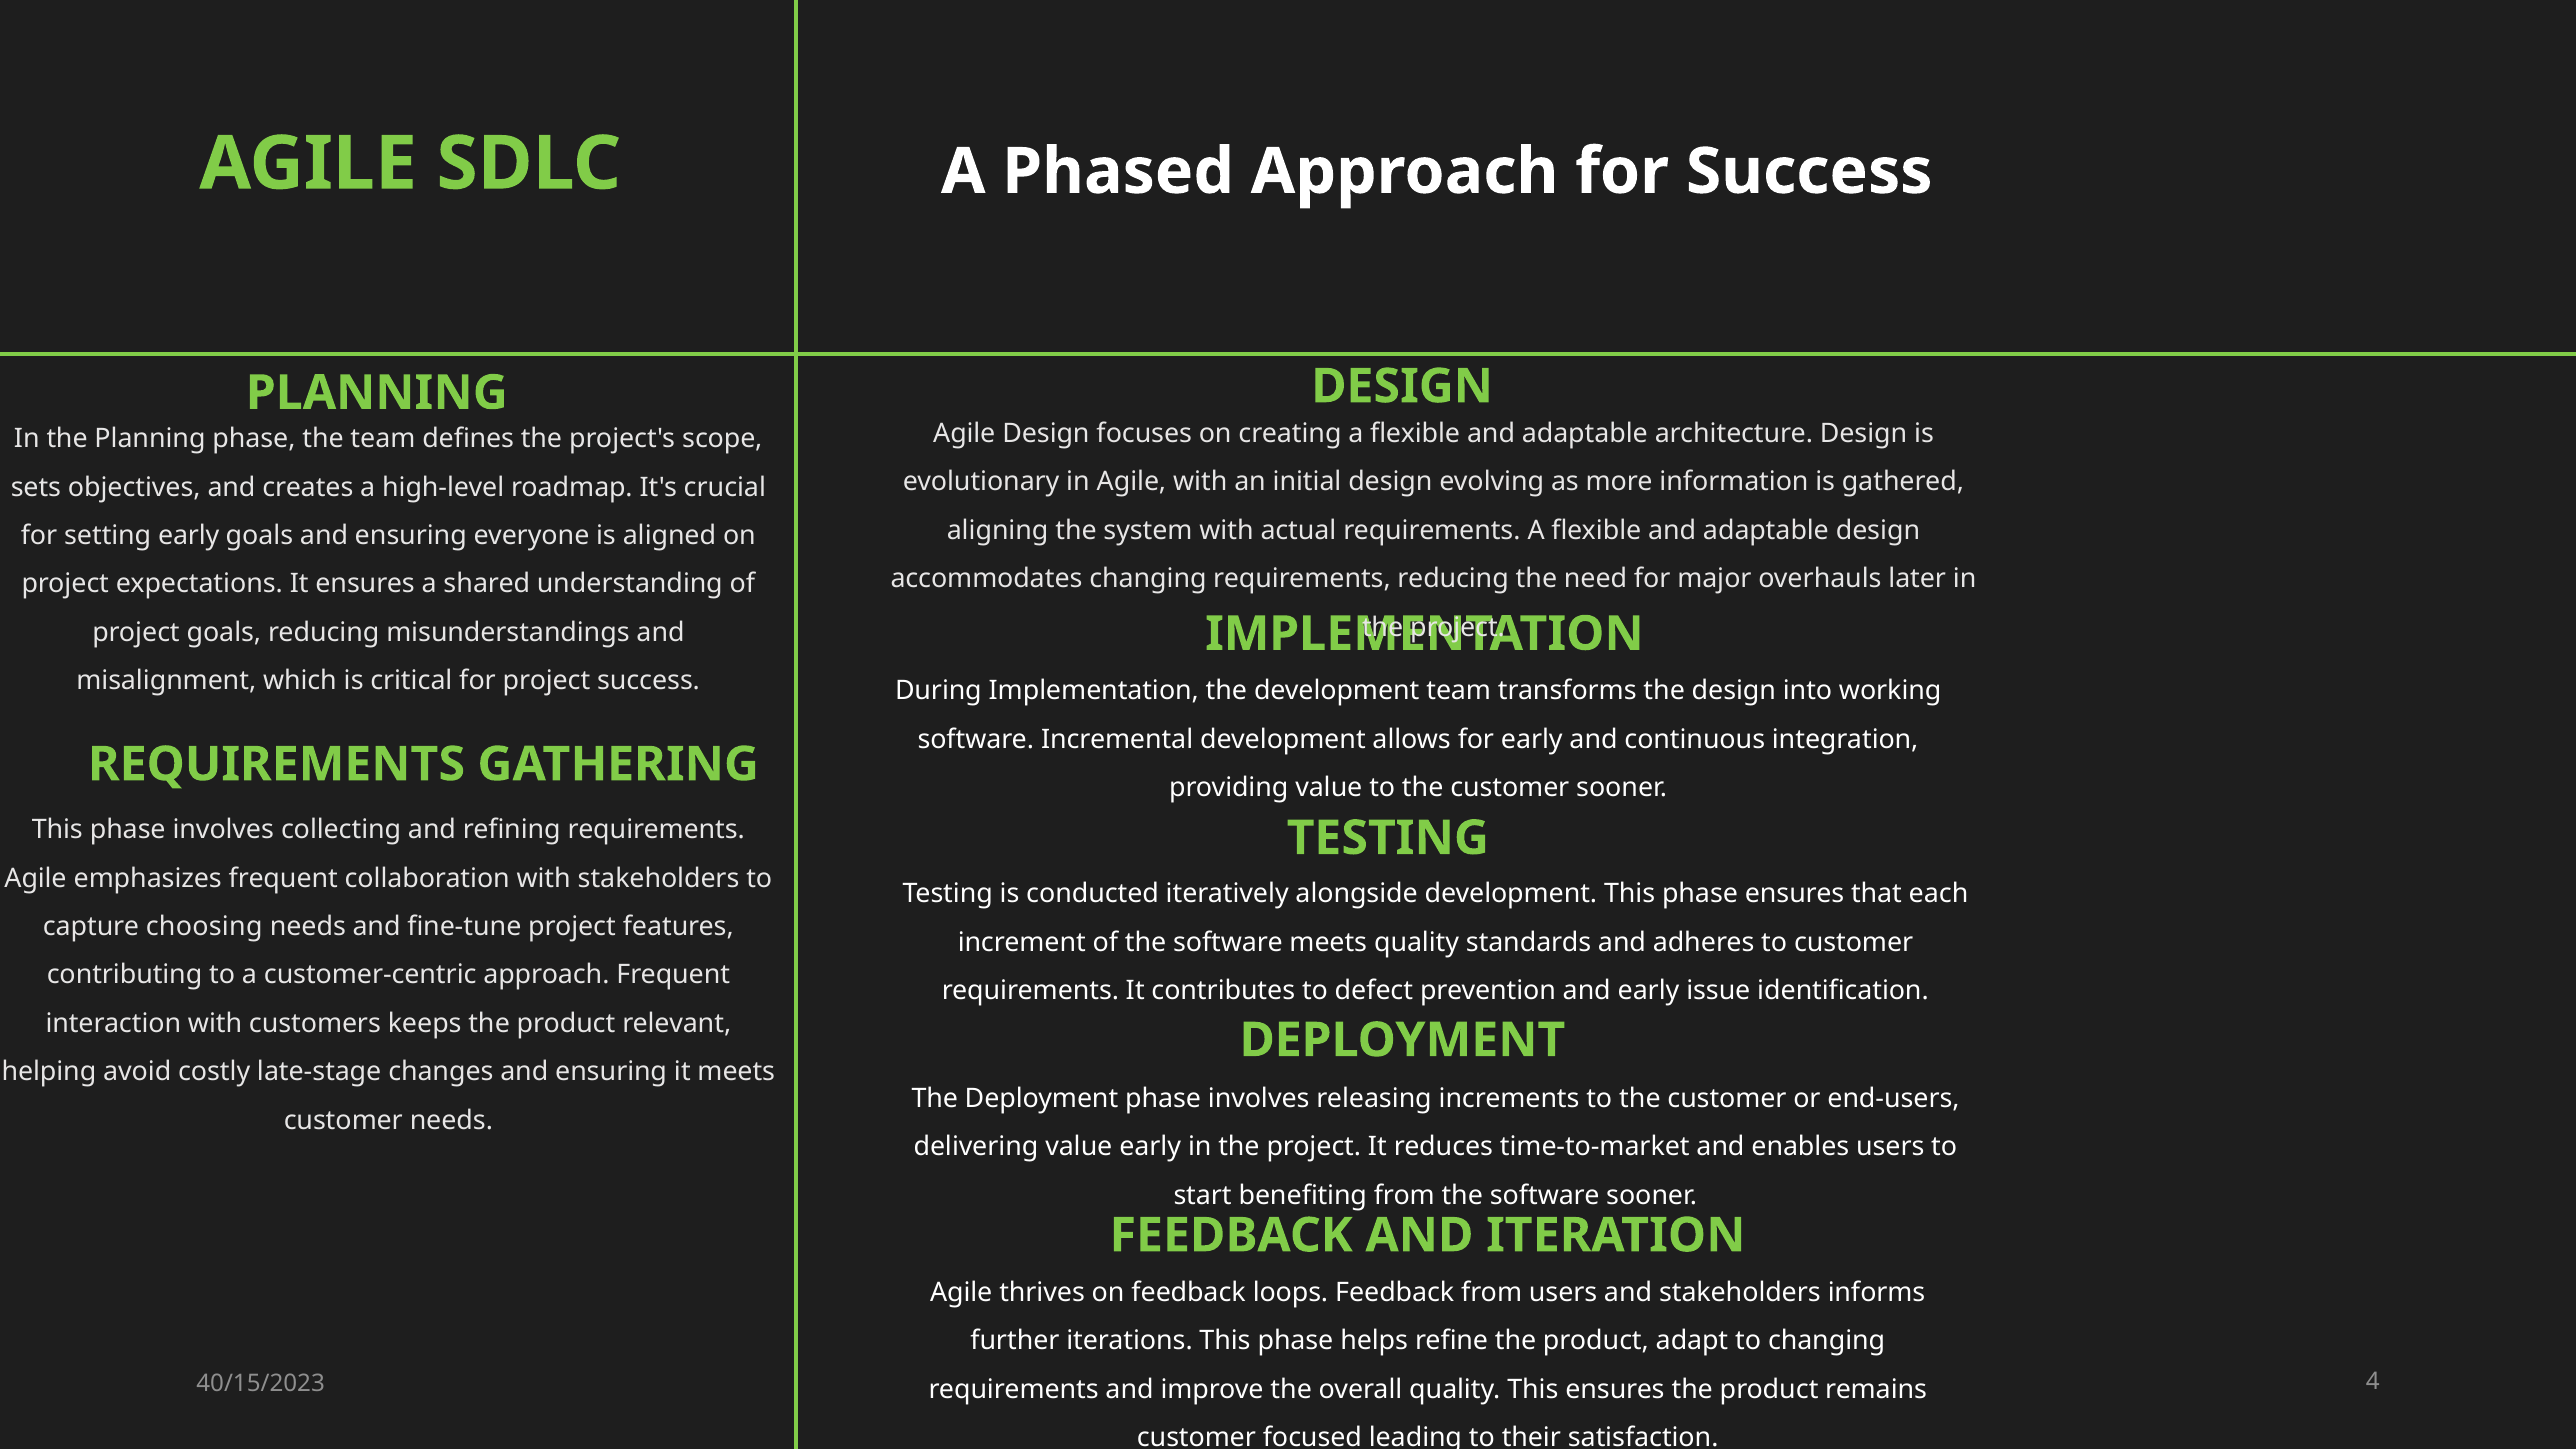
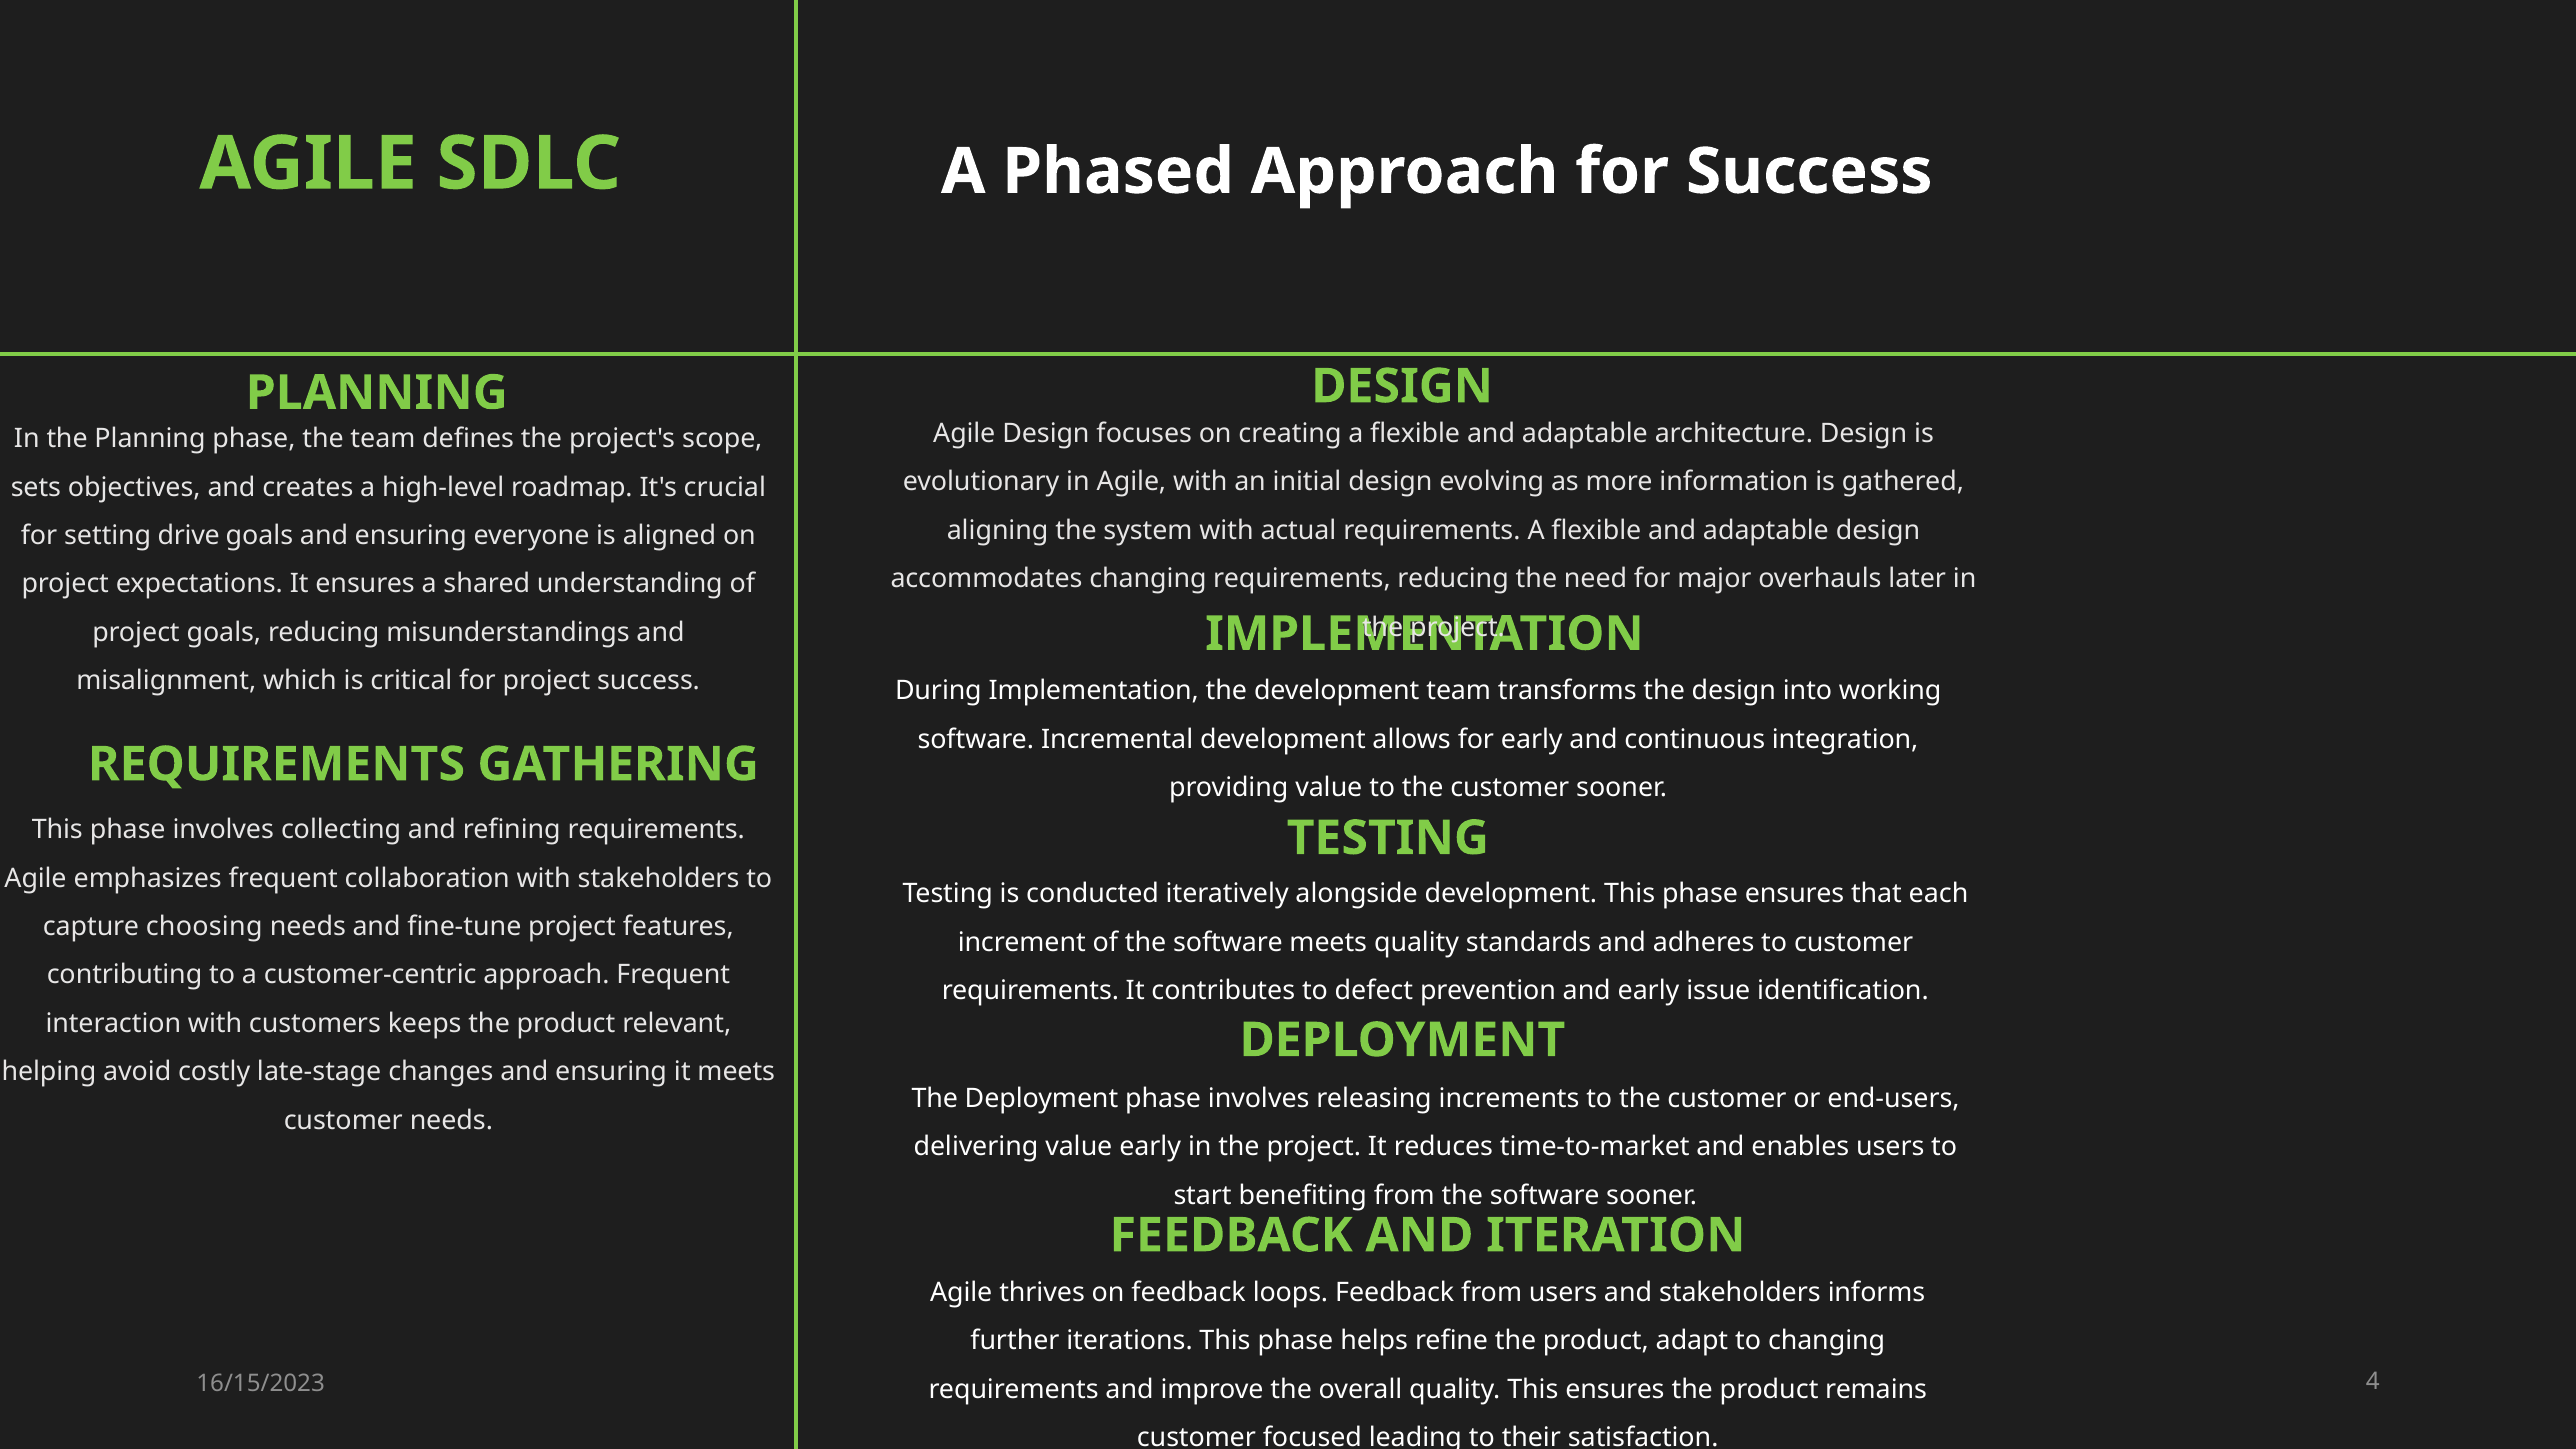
setting early: early -> drive
40/15/2023: 40/15/2023 -> 16/15/2023
